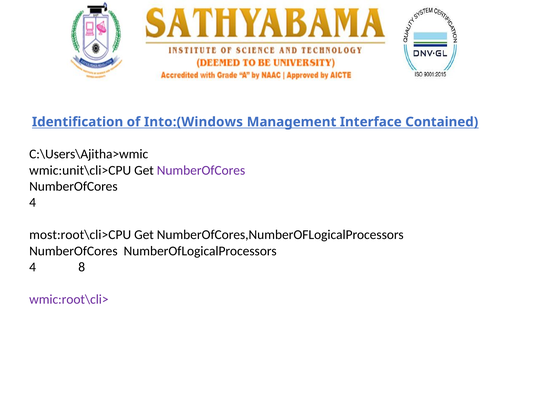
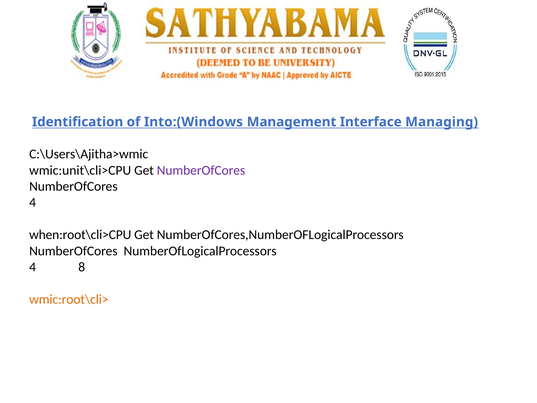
Contained: Contained -> Managing
most:root\cli>CPU: most:root\cli>CPU -> when:root\cli>CPU
wmic:root\cli> colour: purple -> orange
